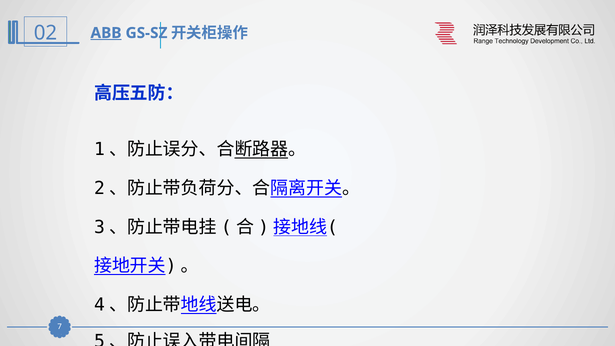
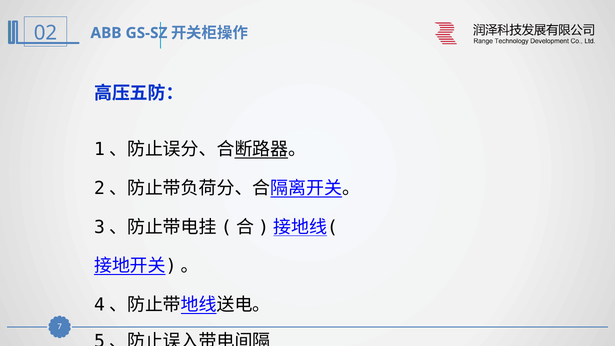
ABB underline: present -> none
